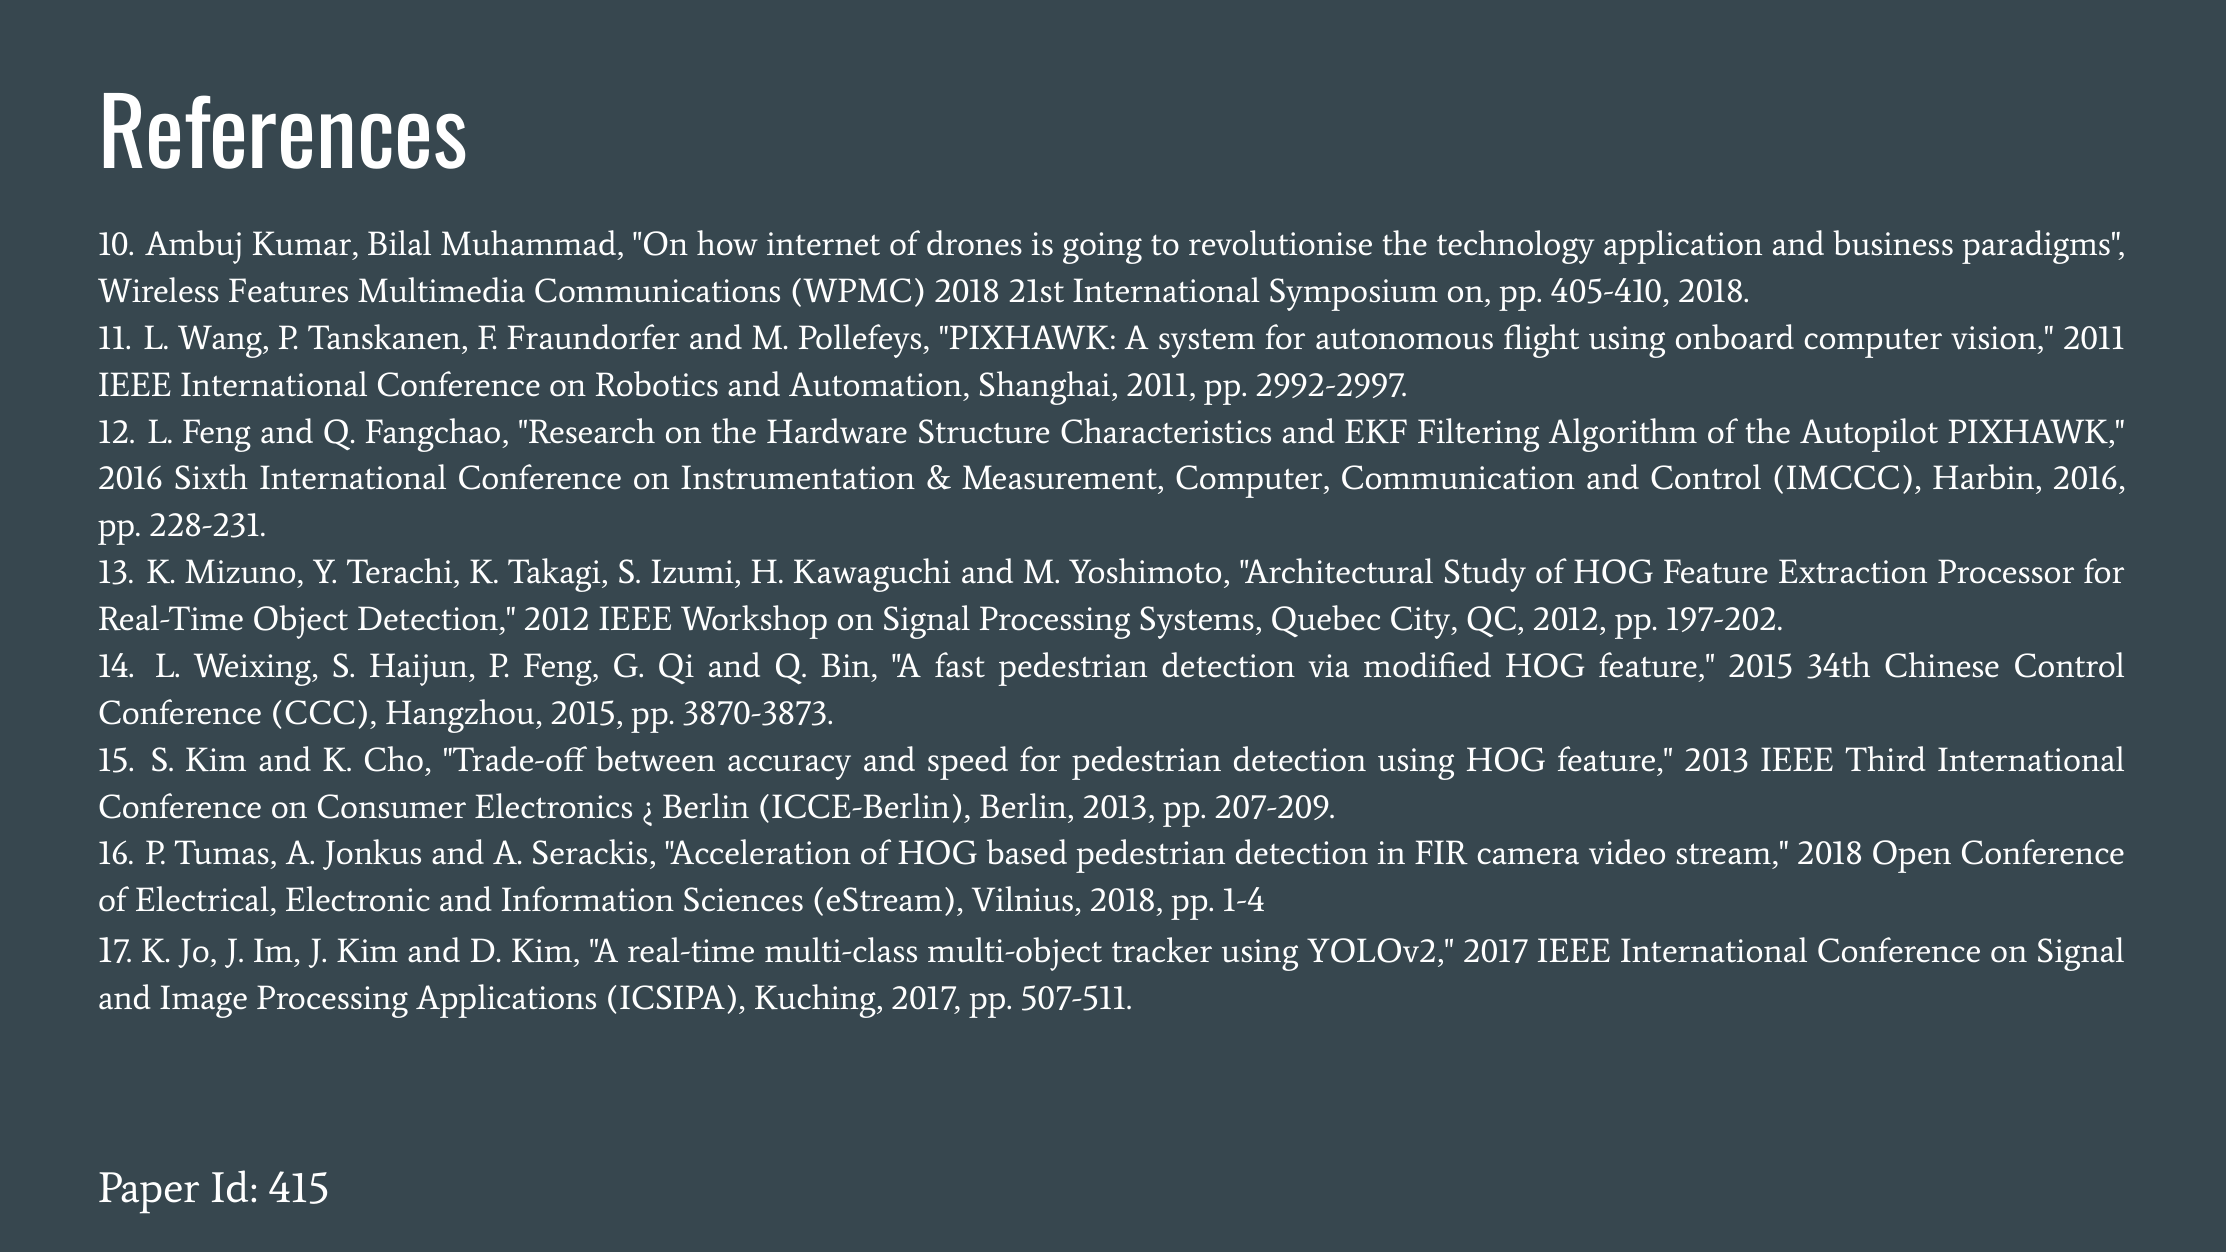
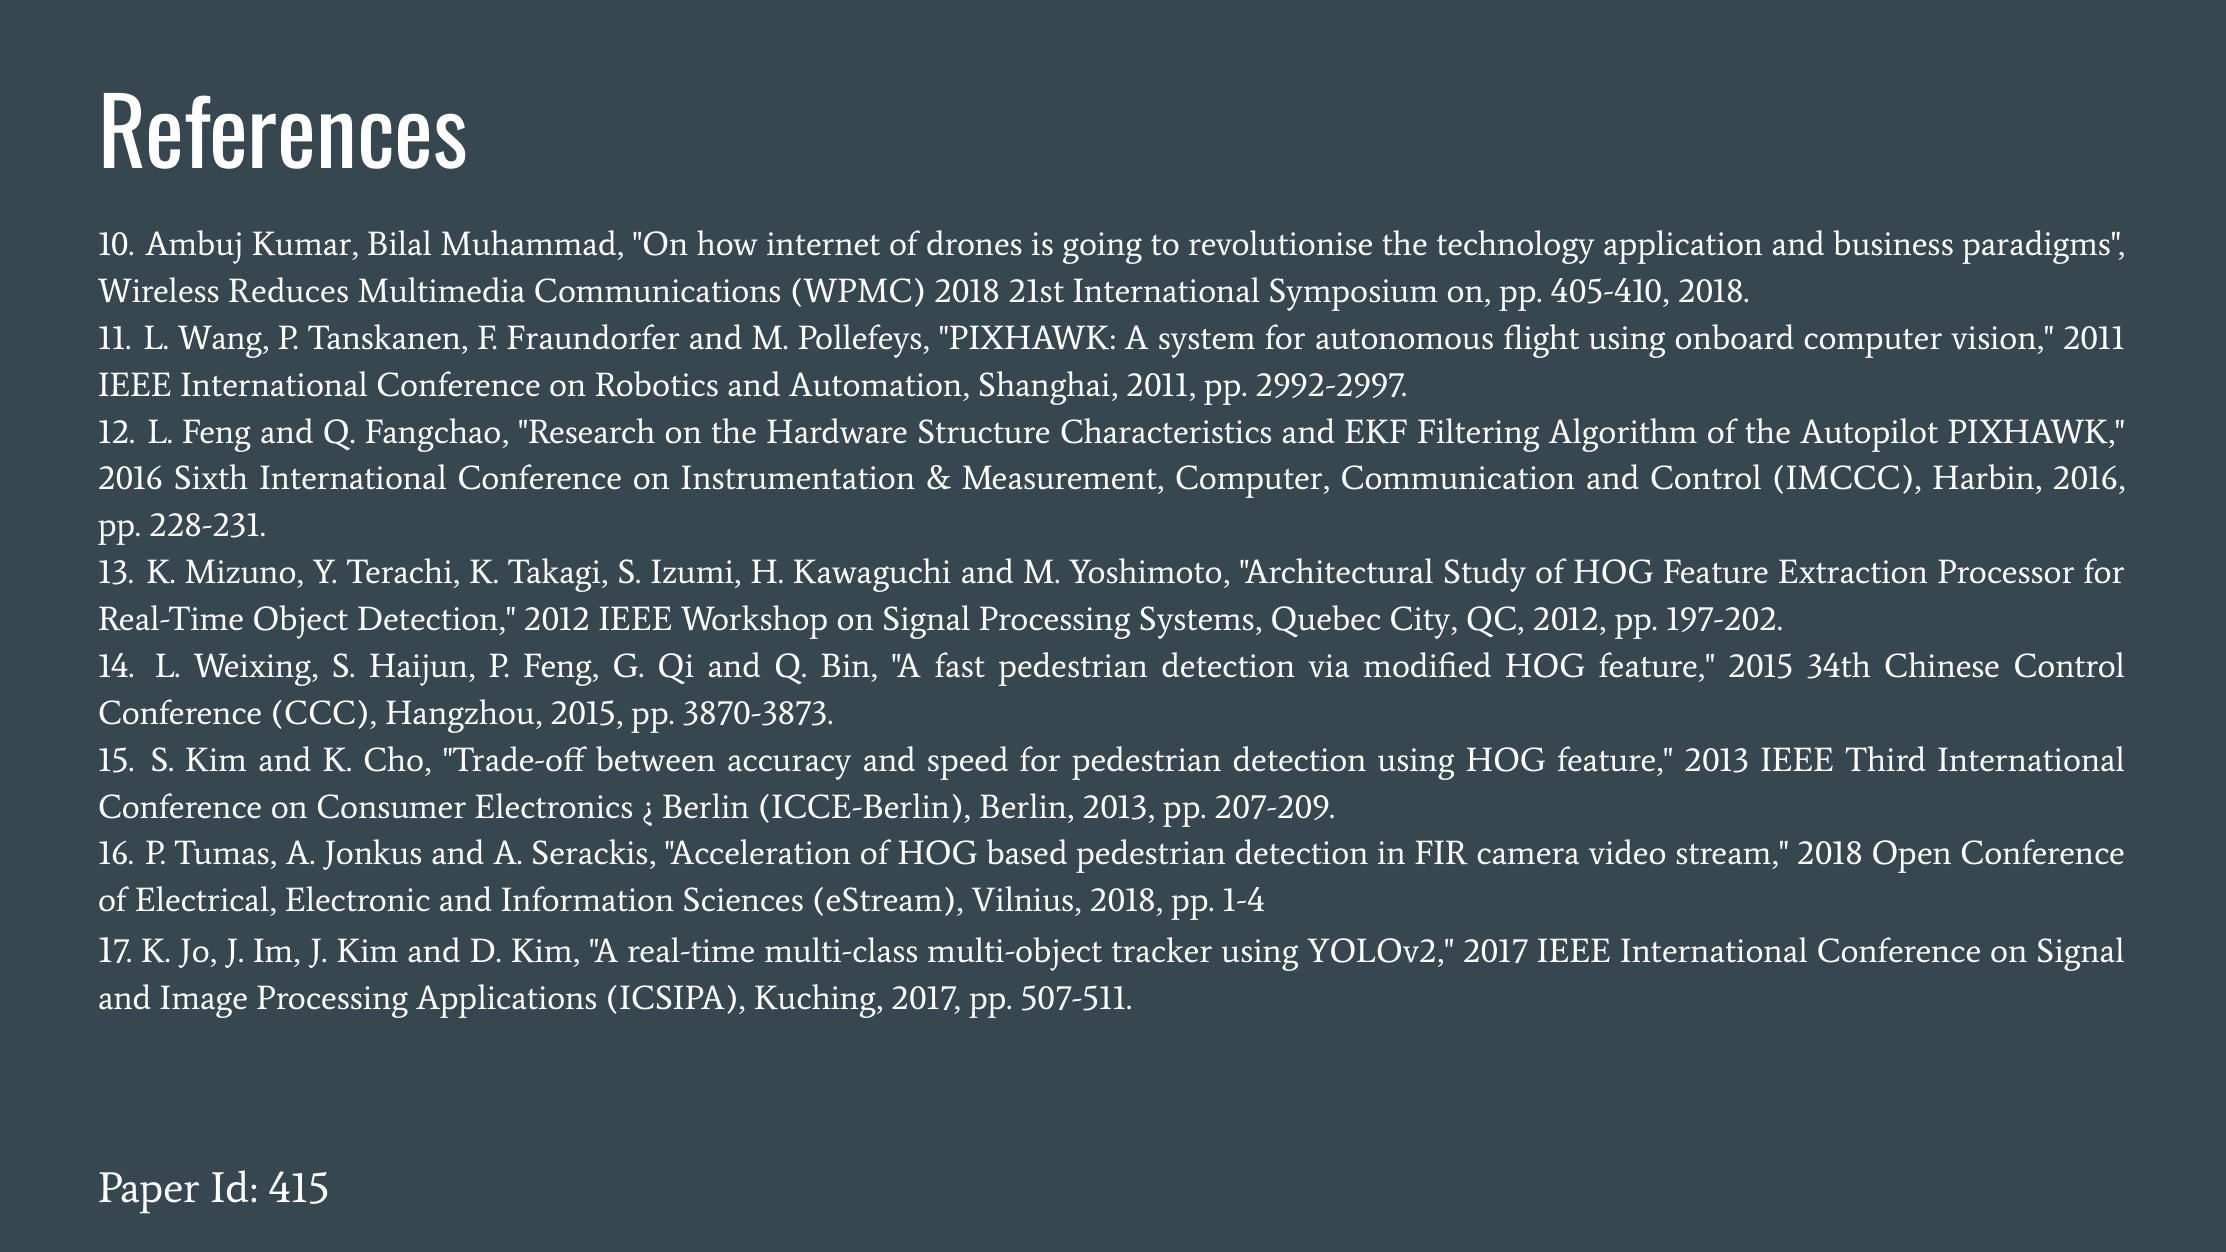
Features: Features -> Reduces
